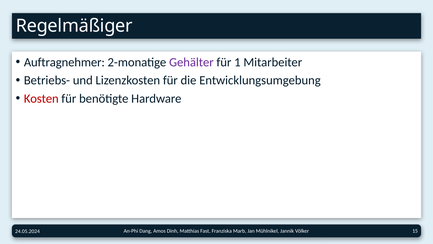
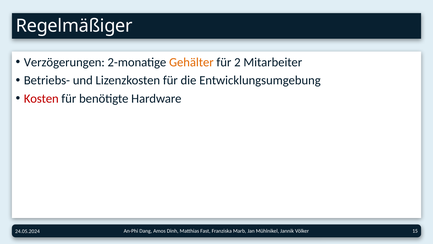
Auftragnehmer: Auftragnehmer -> Verzögerungen
Gehälter colour: purple -> orange
1: 1 -> 2
